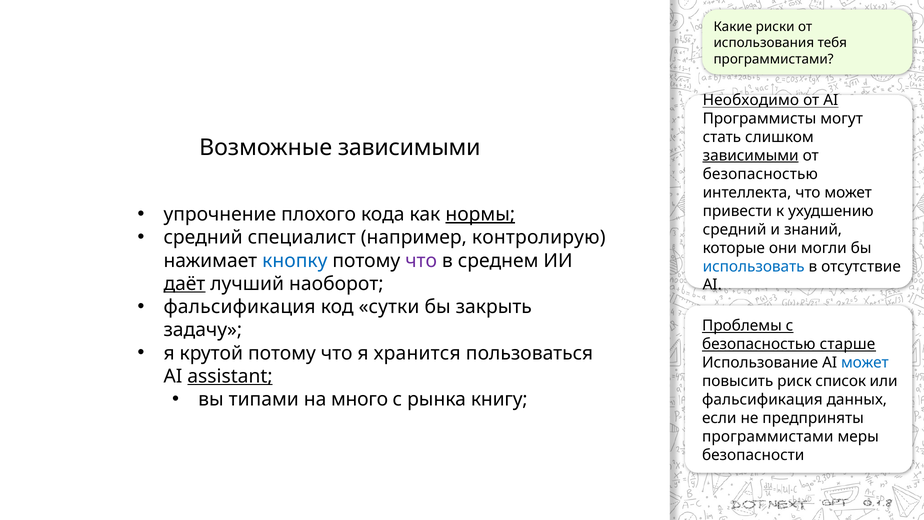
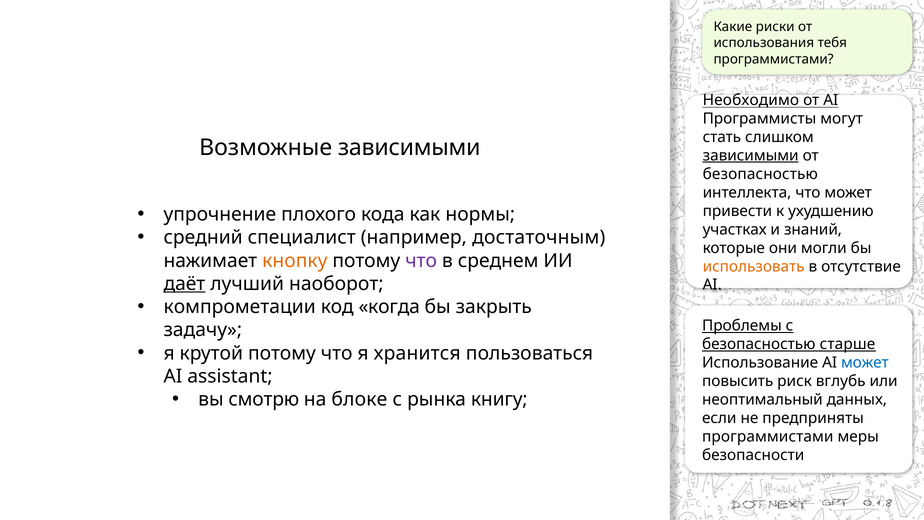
нормы underline: present -> none
средний at (735, 229): средний -> участках
контролирую: контролирую -> достаточным
кнопку colour: blue -> orange
использовать colour: blue -> orange
фальсификация at (240, 307): фальсификация -> компрометации
сутки: сутки -> когда
assistant underline: present -> none
список: список -> вглубь
типами: типами -> смотрю
много: много -> блоке
фальсификация at (762, 399): фальсификация -> неоптимальный
